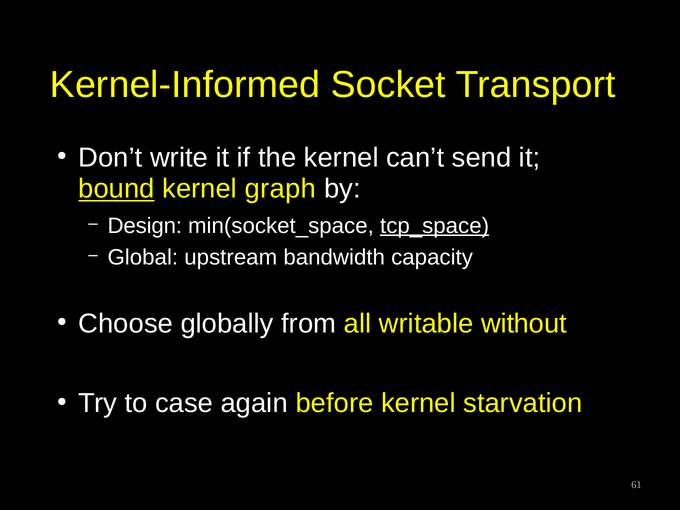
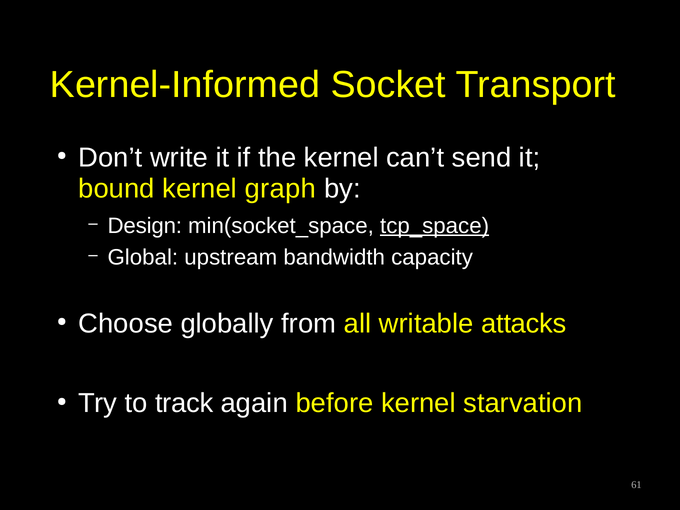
bound underline: present -> none
without: without -> attacks
case: case -> track
